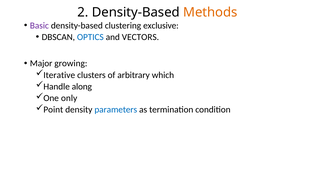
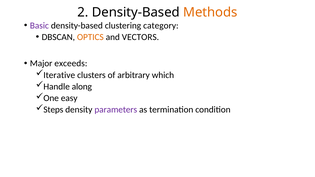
exclusive: exclusive -> category
OPTICS colour: blue -> orange
growing: growing -> exceeds
only: only -> easy
Point: Point -> Steps
parameters colour: blue -> purple
